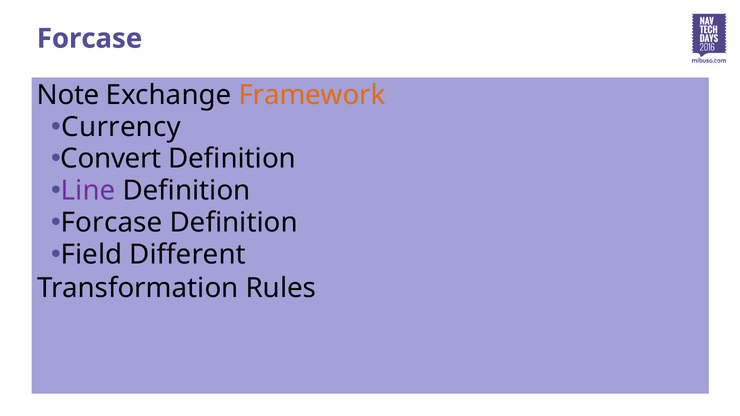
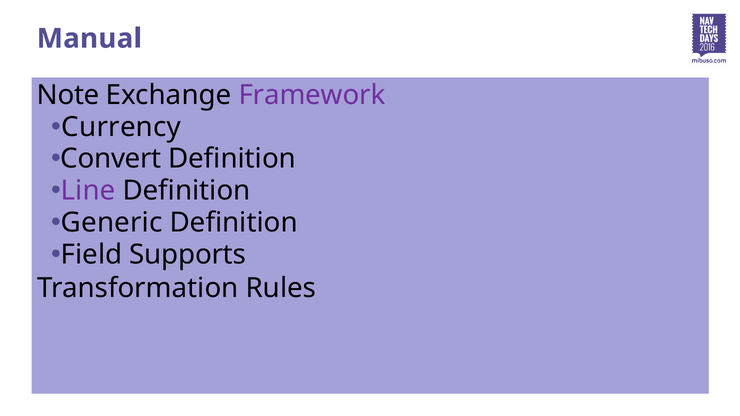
Forcase at (89, 39): Forcase -> Manual
Framework colour: orange -> purple
Forcase at (112, 223): Forcase -> Generic
Different: Different -> Supports
